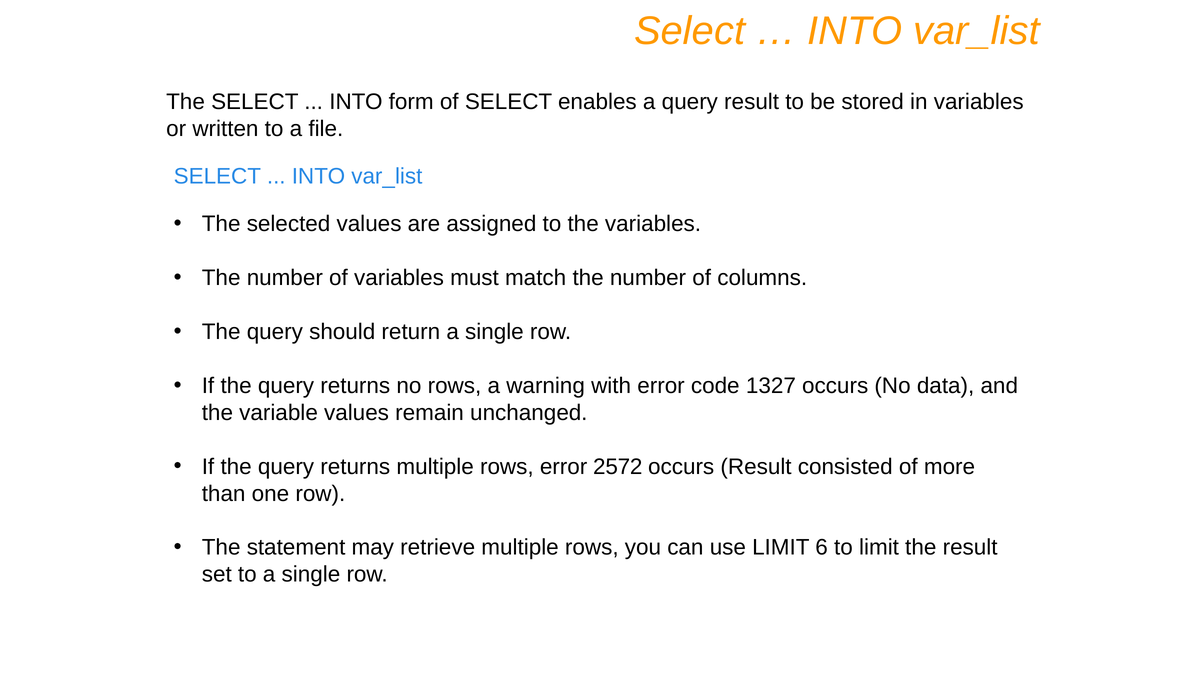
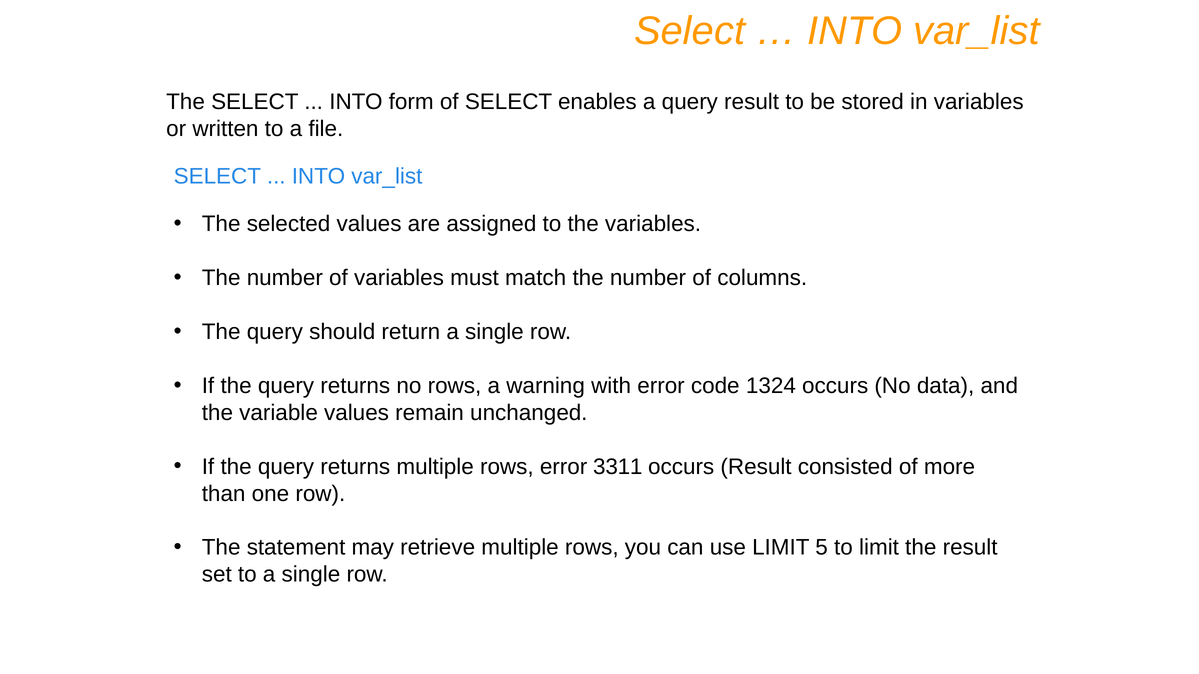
1327: 1327 -> 1324
2572: 2572 -> 3311
6: 6 -> 5
